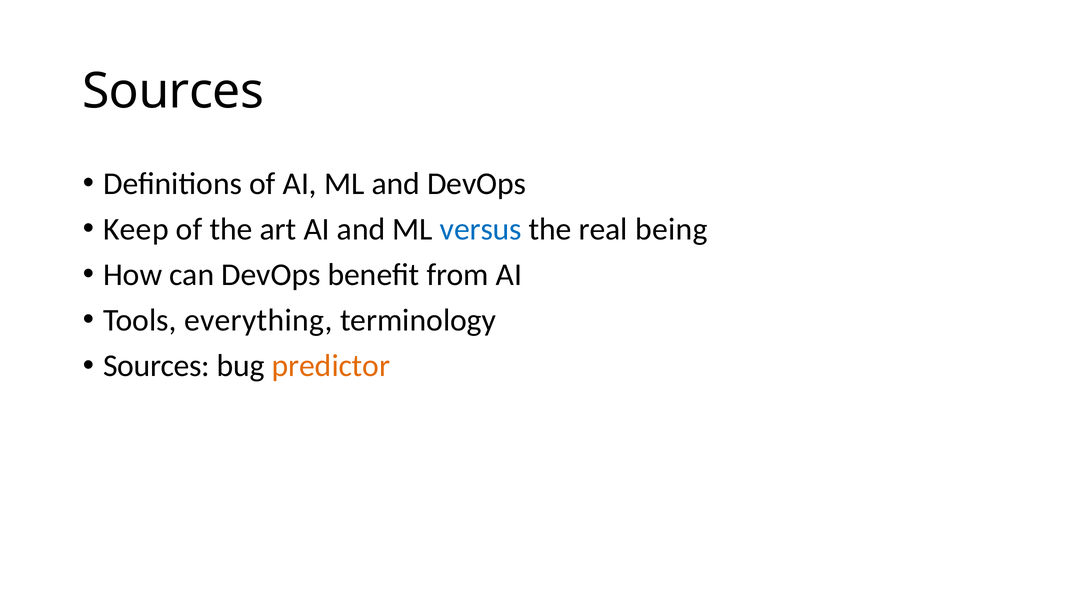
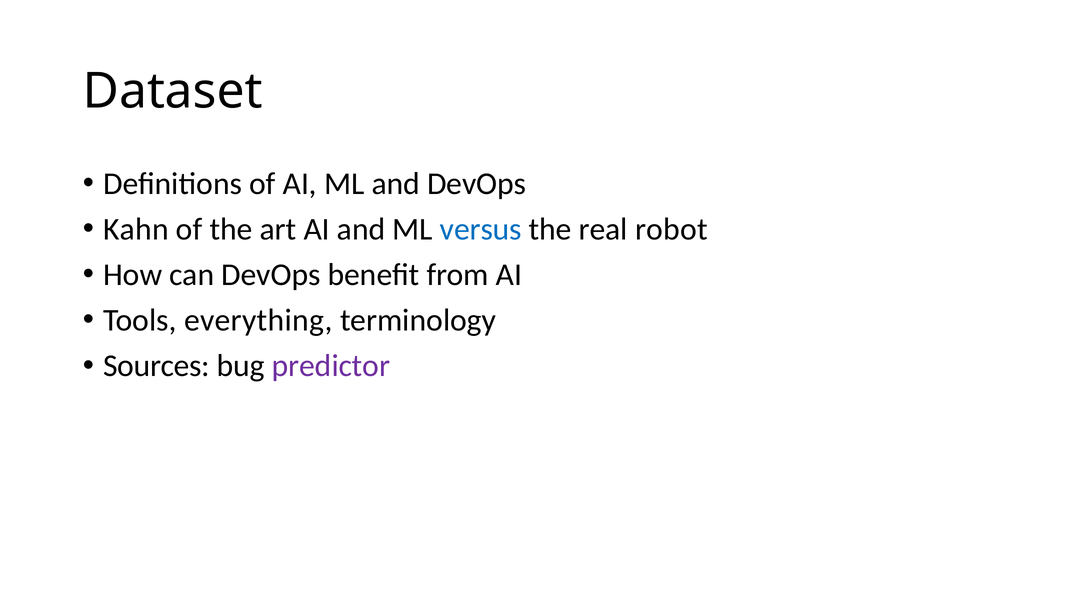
Sources at (173, 91): Sources -> Dataset
Keep: Keep -> Kahn
being: being -> robot
predictor colour: orange -> purple
